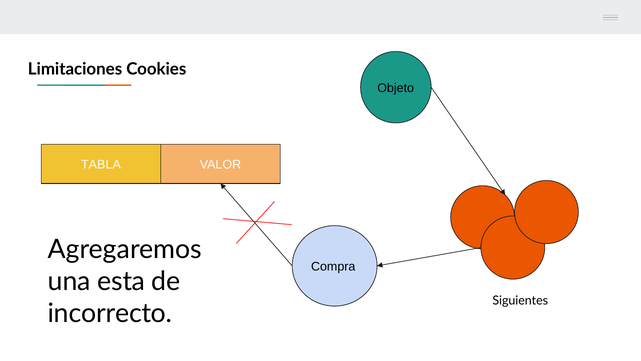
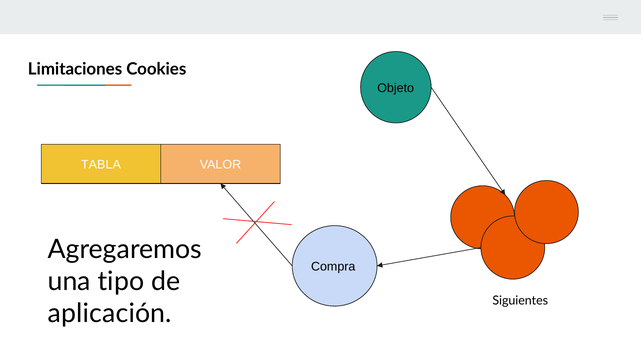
esta: esta -> tipo
incorrecto: incorrecto -> aplicación
